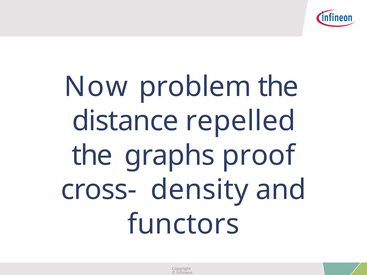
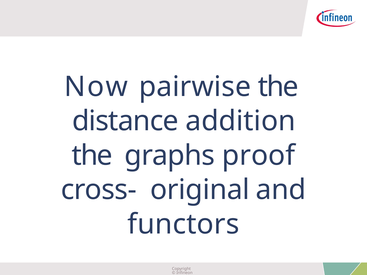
problem: problem -> pairwise
repelled: repelled -> addition
density: density -> original
